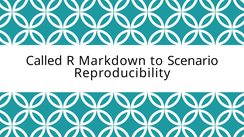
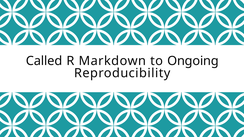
Scenario: Scenario -> Ongoing
